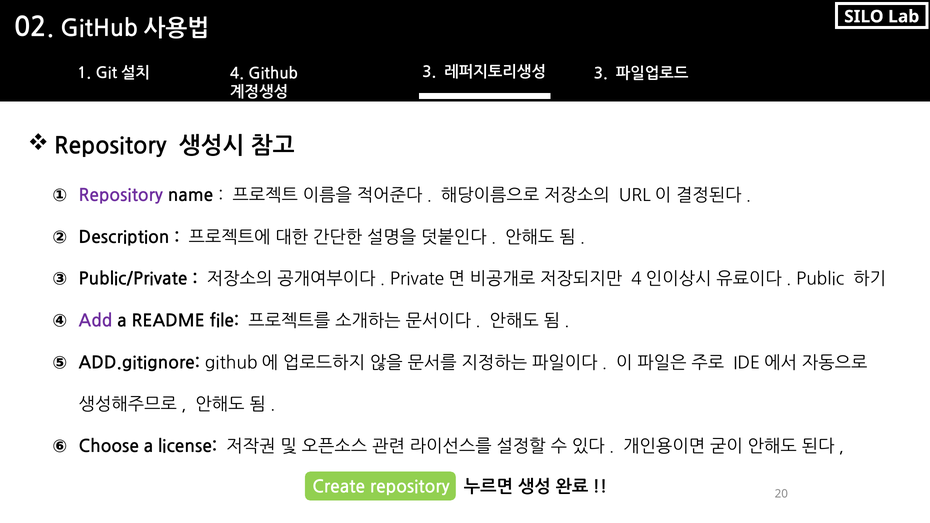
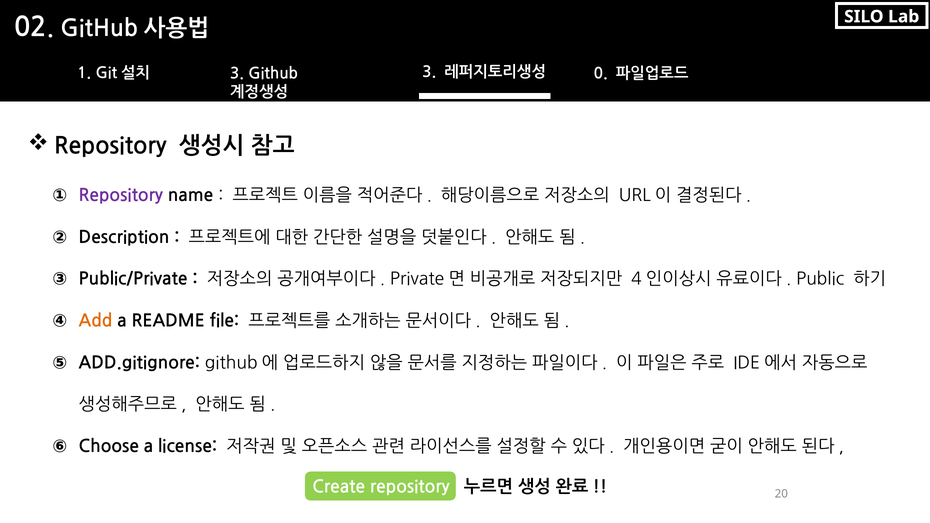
3 at (601, 74): 3 -> 0
4 at (237, 74): 4 -> 3
Add colour: purple -> orange
